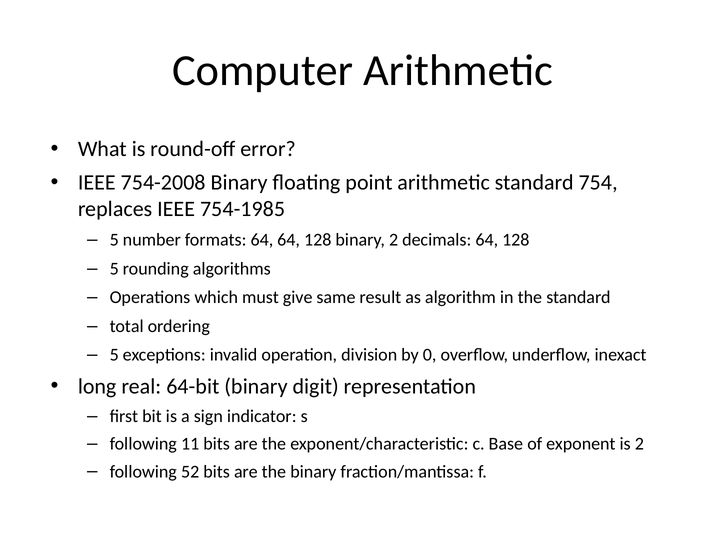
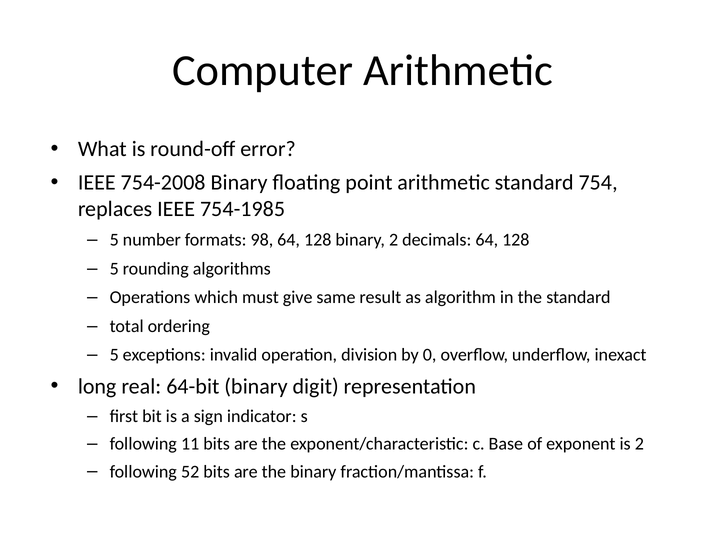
formats 64: 64 -> 98
